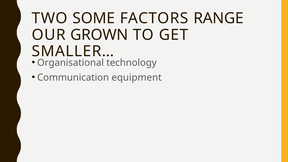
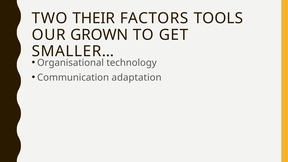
SOME: SOME -> THEIR
RANGE: RANGE -> TOOLS
equipment: equipment -> adaptation
